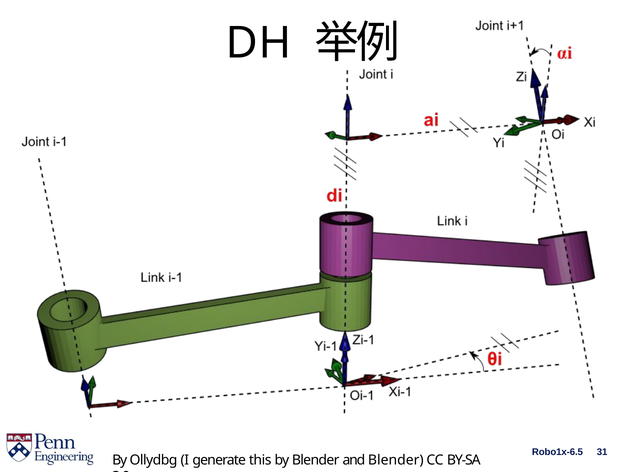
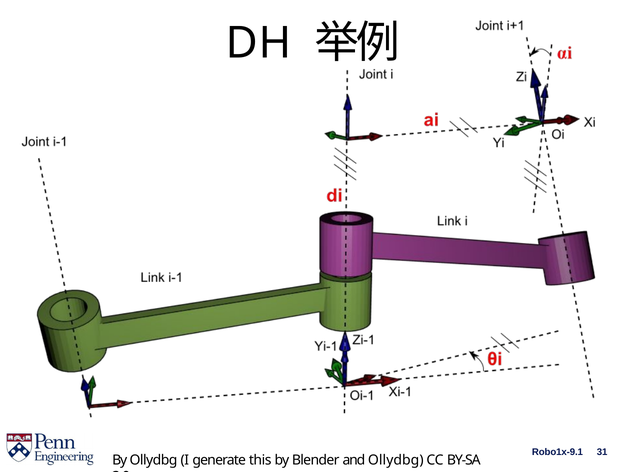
Robo1x-6.5: Robo1x-6.5 -> Robo1x-9.1
and Blender: Blender -> Ollydbg
